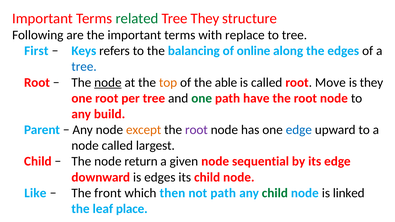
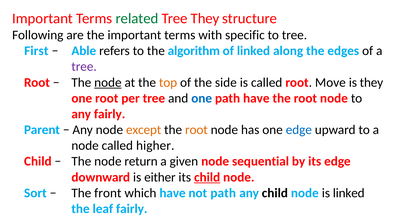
replace: replace -> specific
Keys: Keys -> Able
balancing: balancing -> algorithm
of online: online -> linked
tree at (84, 67) colour: blue -> purple
able: able -> side
one at (202, 98) colour: green -> blue
any build: build -> fairly
root at (196, 130) colour: purple -> orange
largest: largest -> higher
is edges: edges -> either
child at (207, 177) underline: none -> present
Like: Like -> Sort
which then: then -> have
child at (275, 193) colour: green -> black
leaf place: place -> fairly
